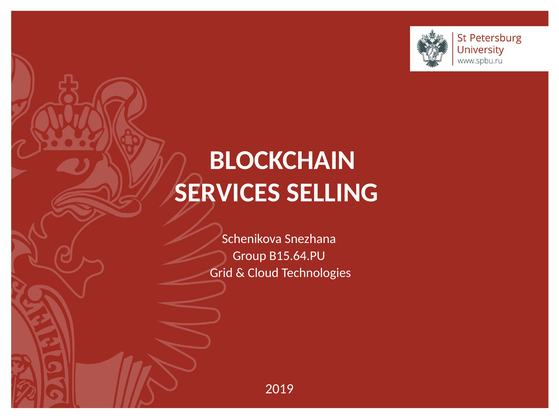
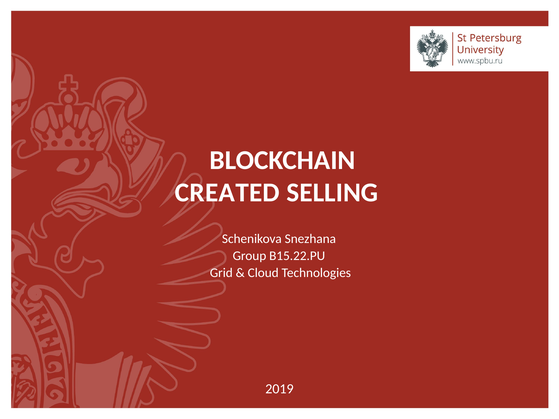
SERVICES: SERVICES -> CREATED
B15.64.PU: B15.64.PU -> B15.22.PU
